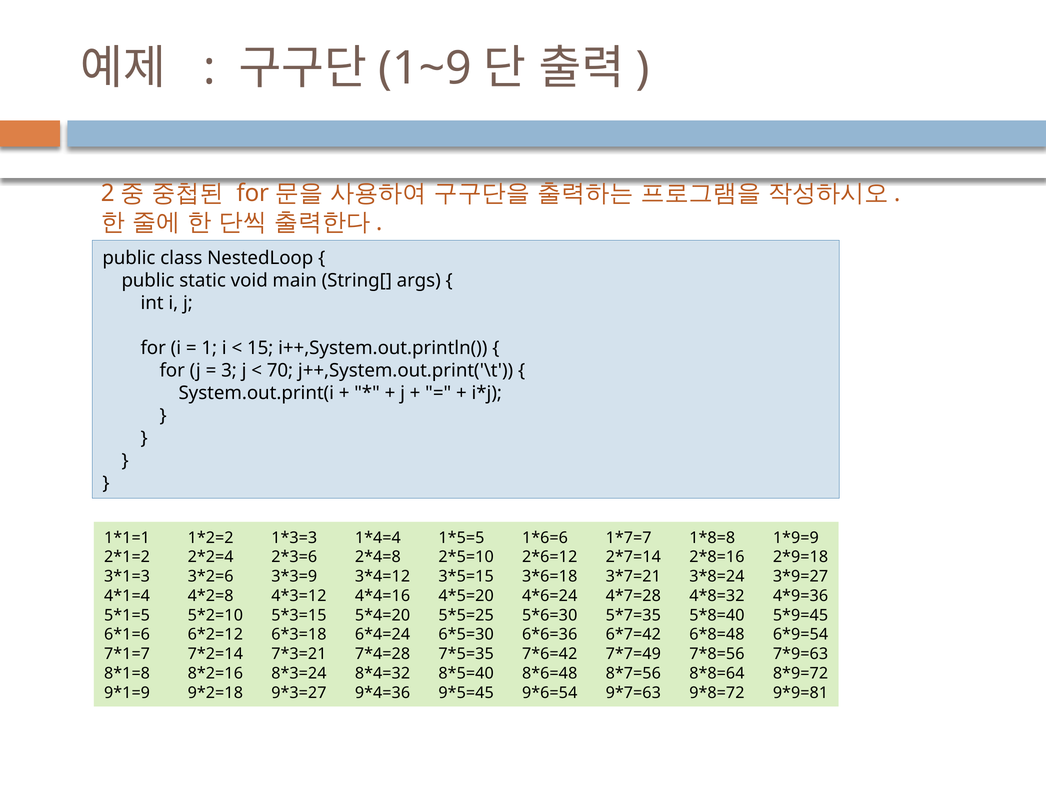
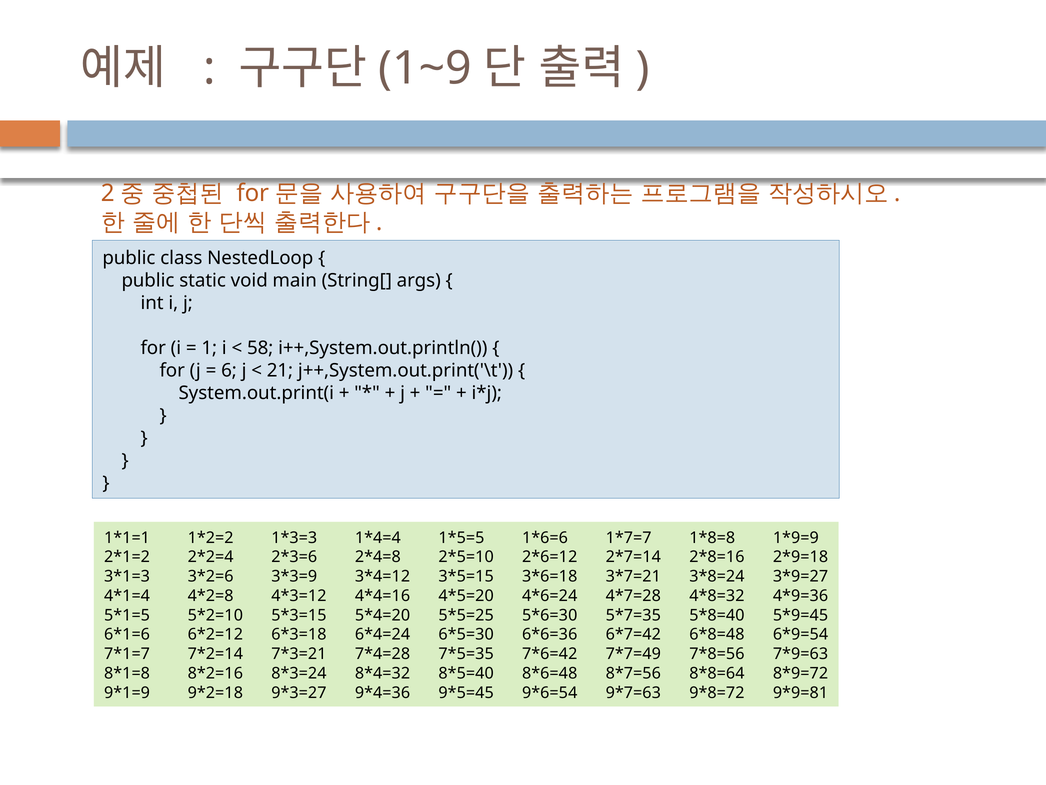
15: 15 -> 58
3: 3 -> 6
70: 70 -> 21
